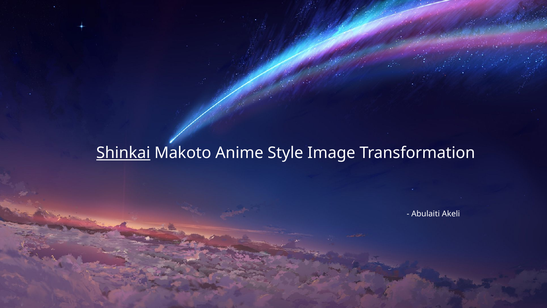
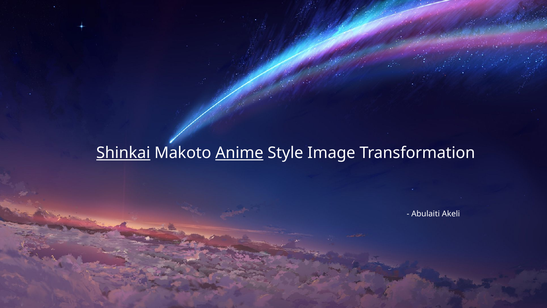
Anime underline: none -> present
